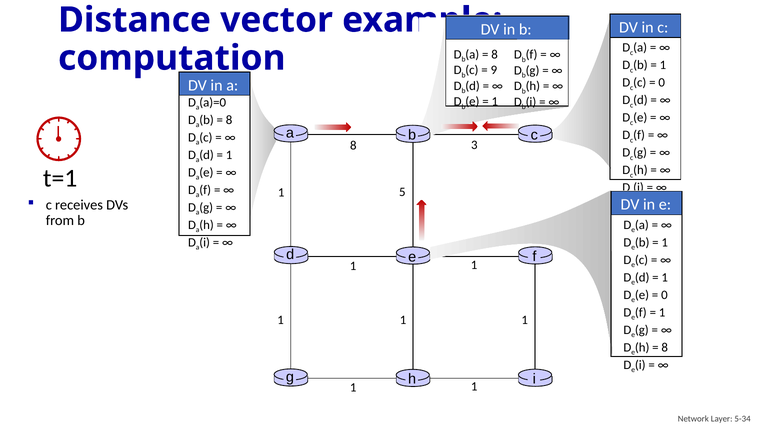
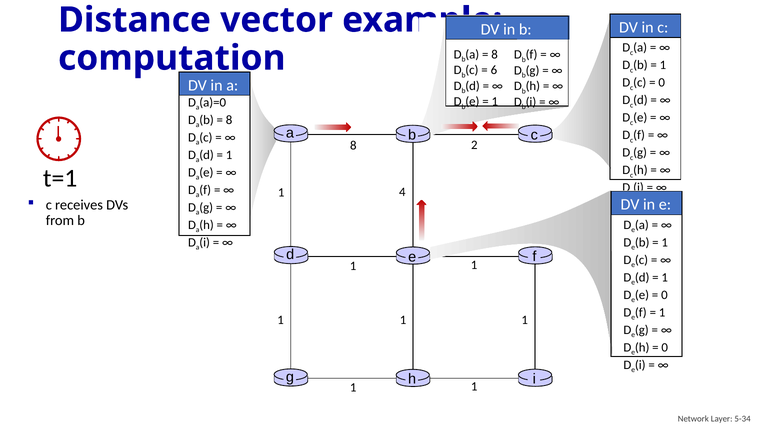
9: 9 -> 6
3: 3 -> 2
5: 5 -> 4
8 at (665, 348): 8 -> 0
